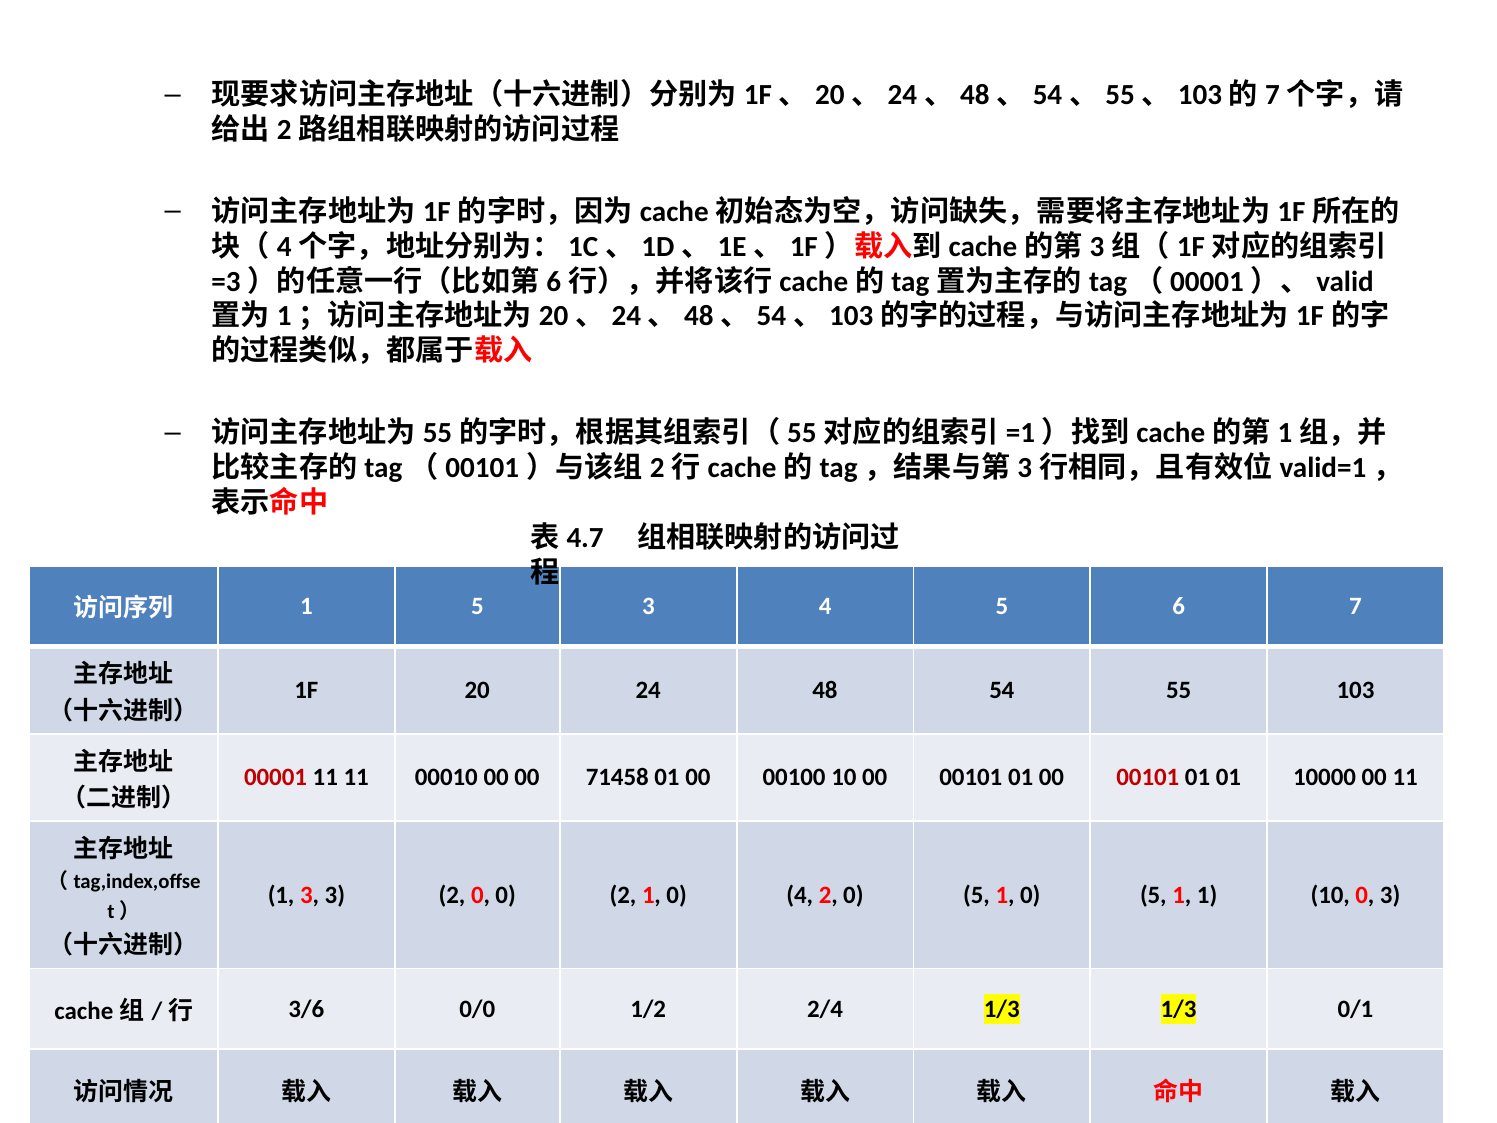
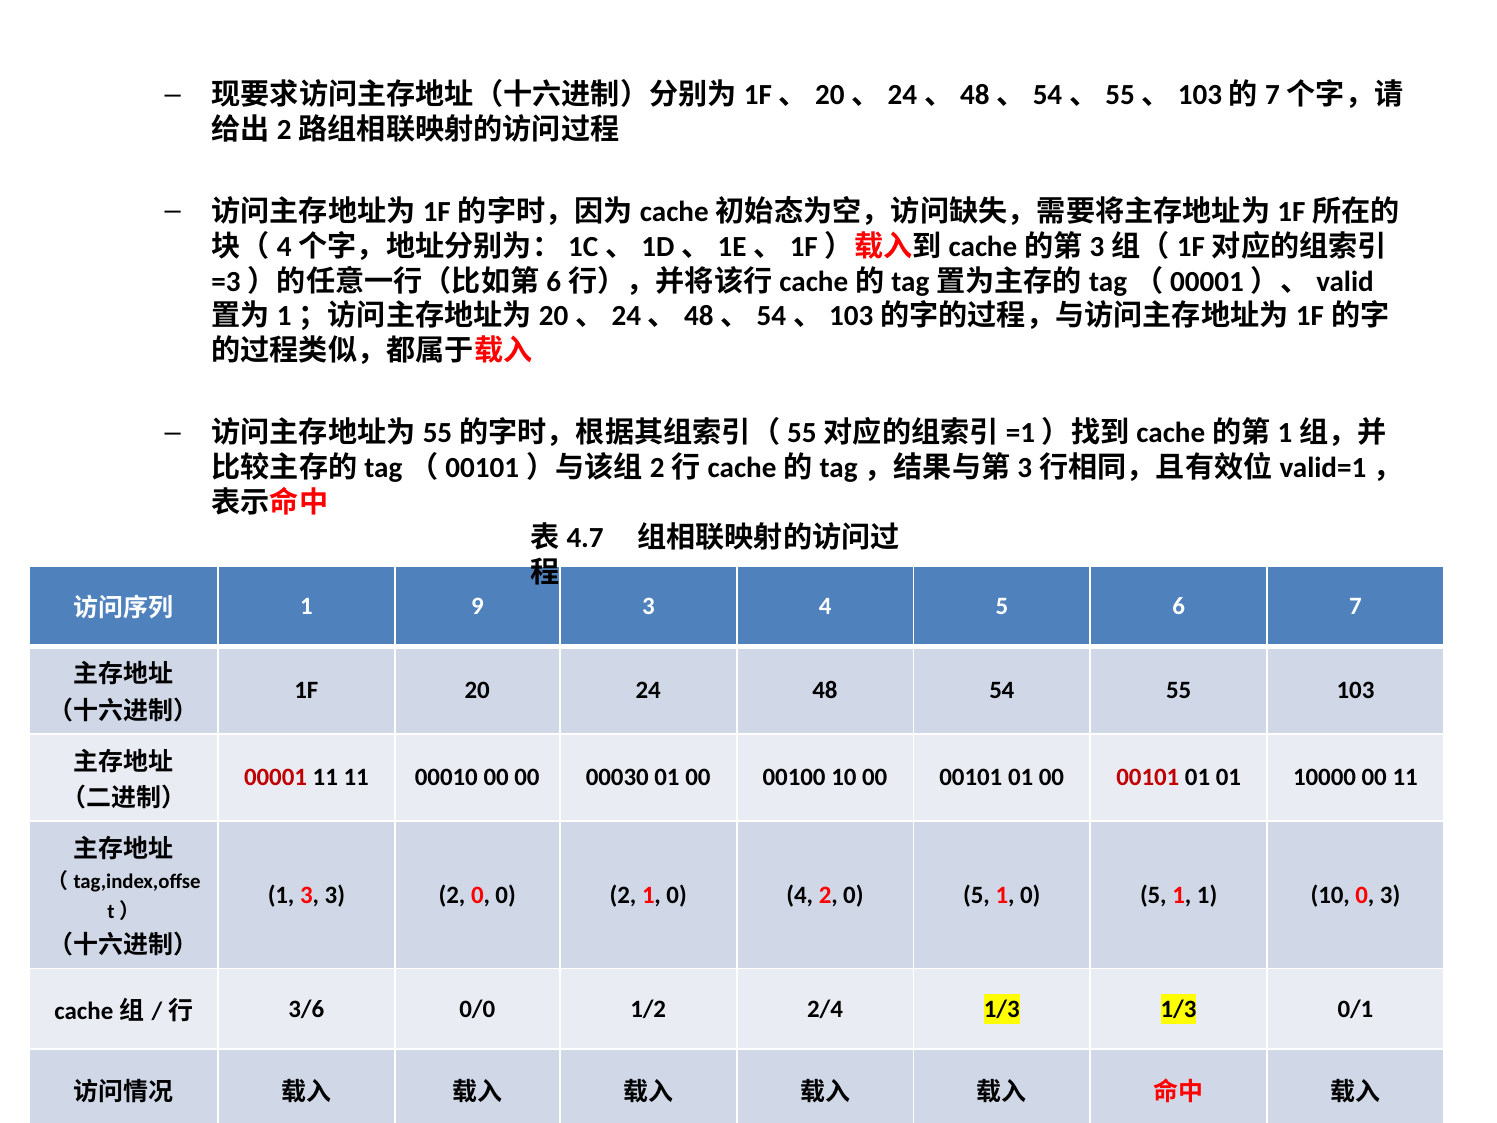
1 5: 5 -> 9
71458: 71458 -> 00030
